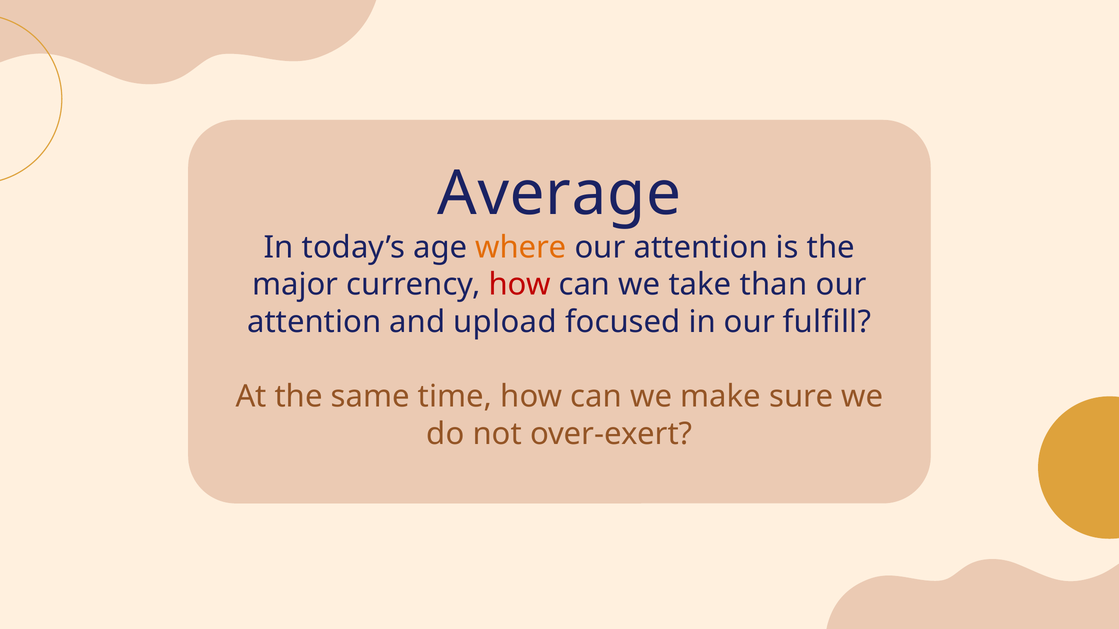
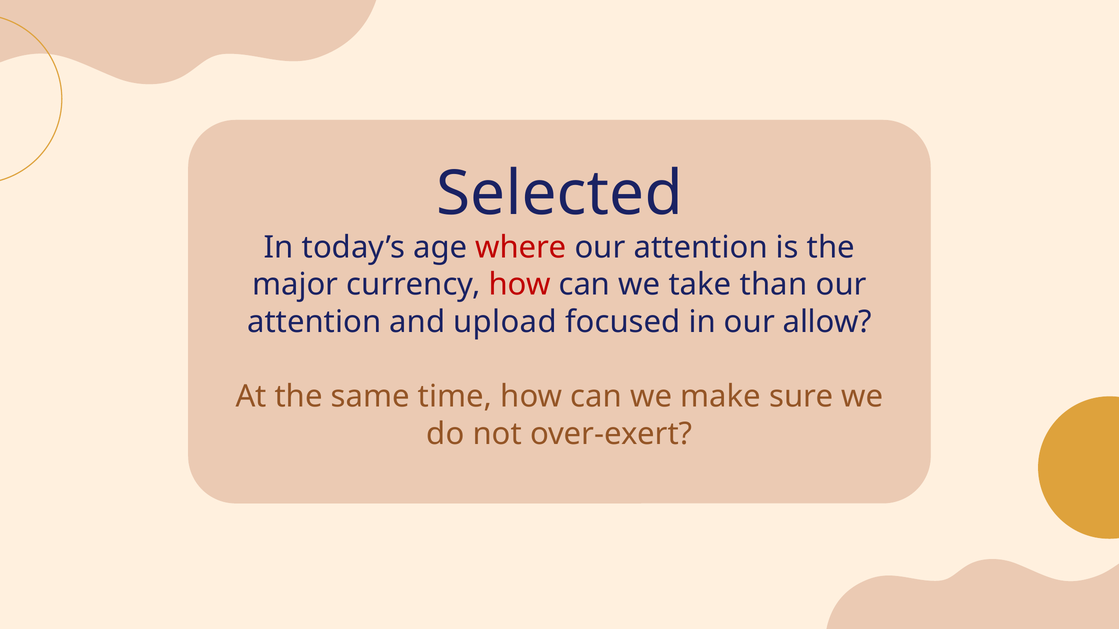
Average: Average -> Selected
where colour: orange -> red
fulfill: fulfill -> allow
